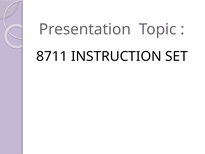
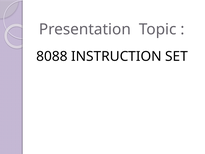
8711: 8711 -> 8088
